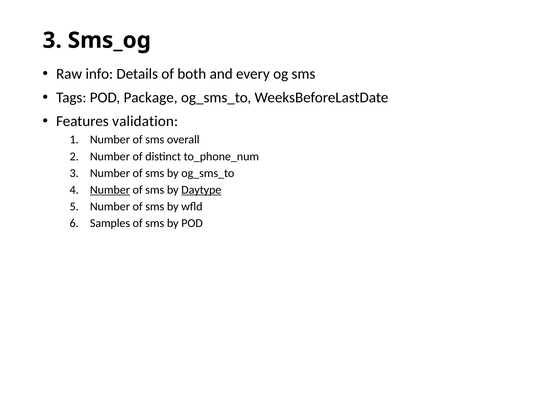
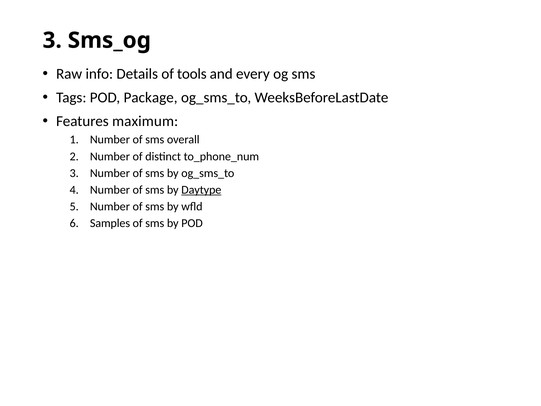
both: both -> tools
validation: validation -> maximum
Number at (110, 190) underline: present -> none
